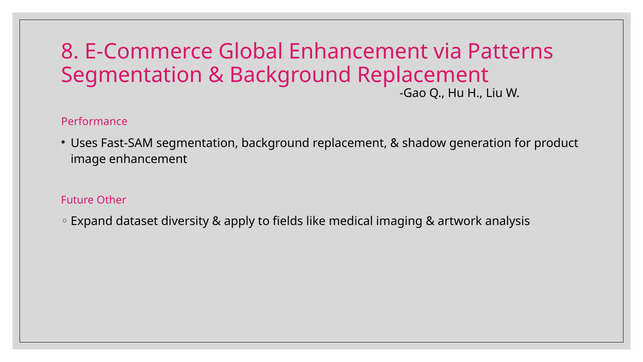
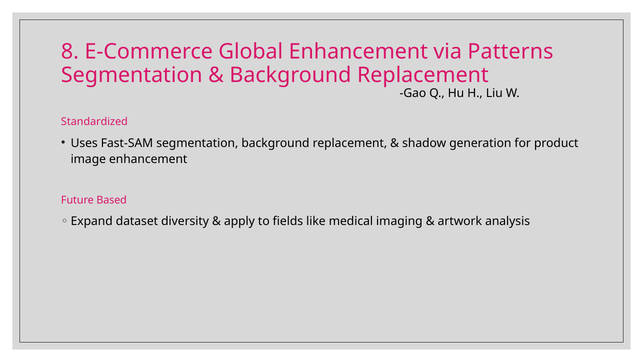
Performance: Performance -> Standardized
Other: Other -> Based
